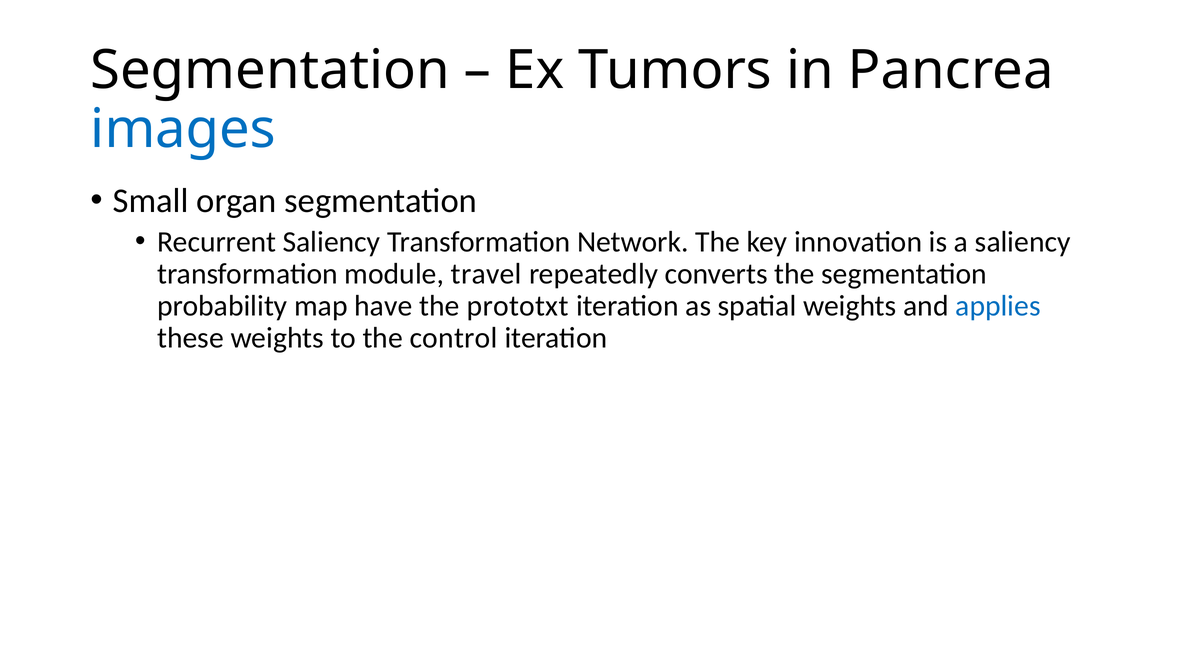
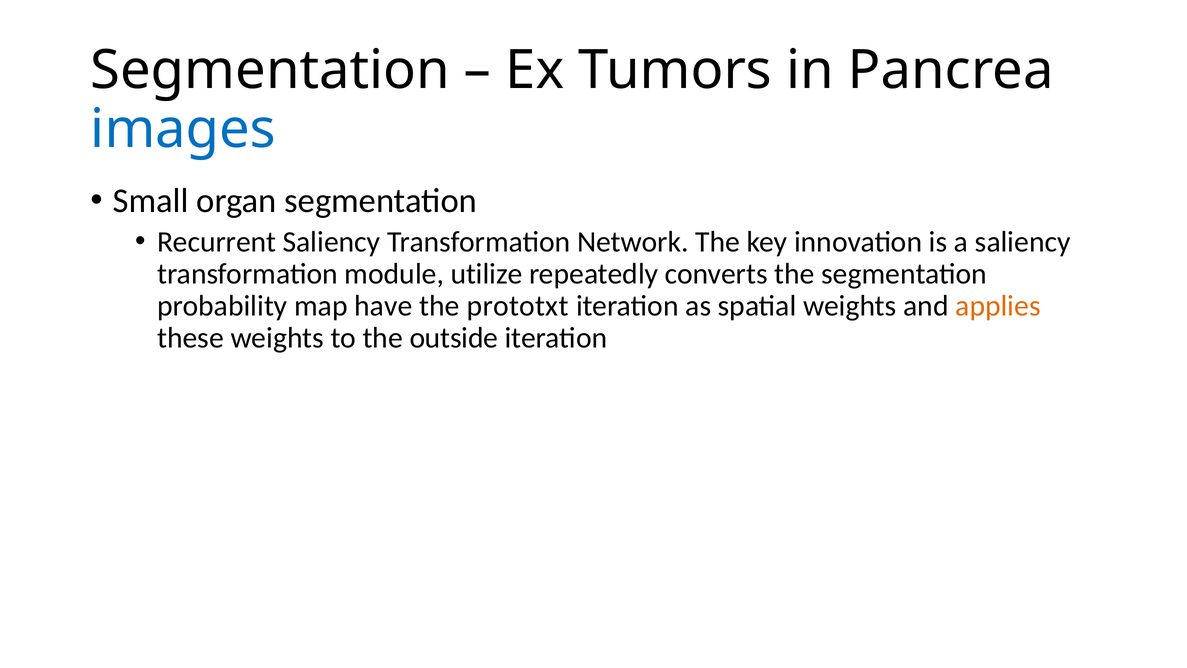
travel: travel -> utilize
applies colour: blue -> orange
control: control -> outside
